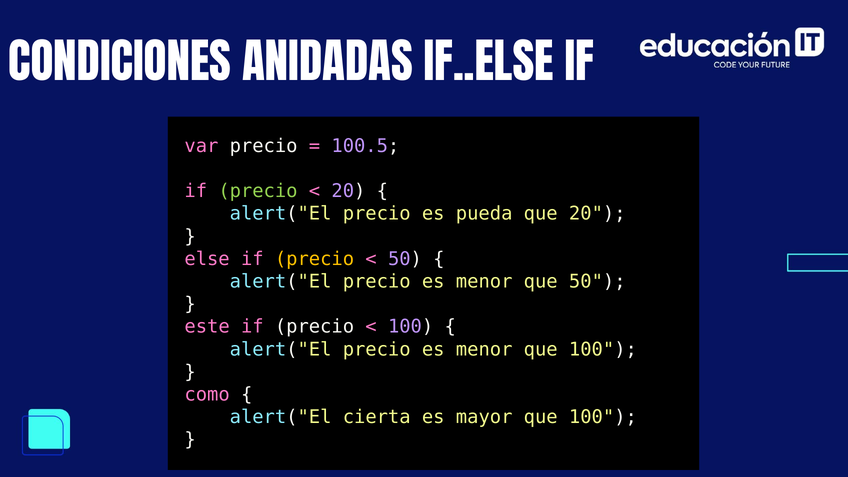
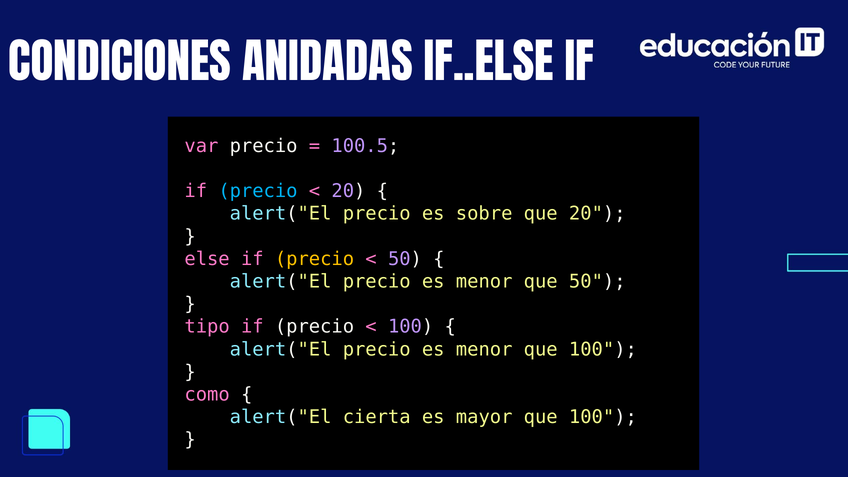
precio at (258, 191) colour: light green -> light blue
pueda: pueda -> sobre
este: este -> tipo
